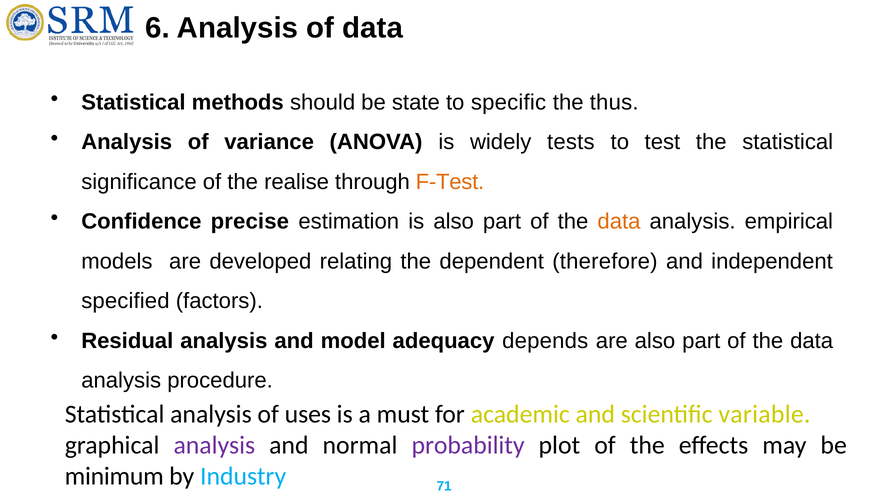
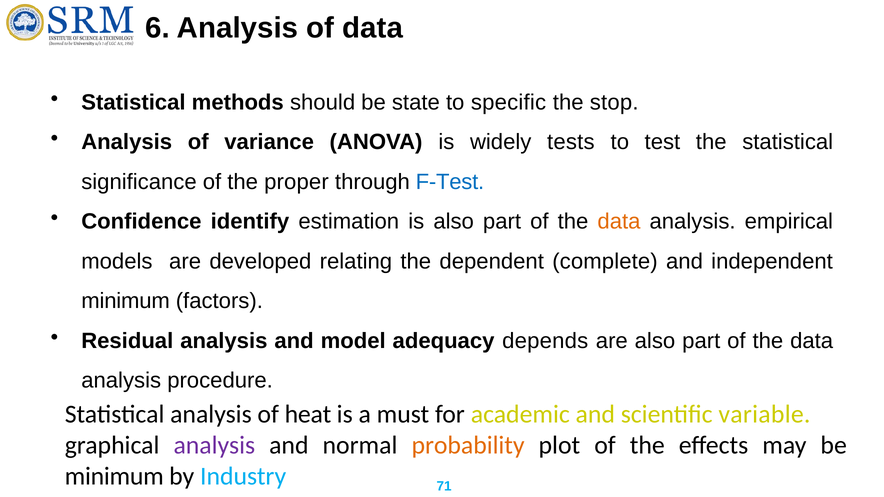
thus: thus -> stop
realise: realise -> proper
F-Test colour: orange -> blue
precise: precise -> identify
therefore: therefore -> complete
specified at (125, 301): specified -> minimum
uses: uses -> heat
probability colour: purple -> orange
